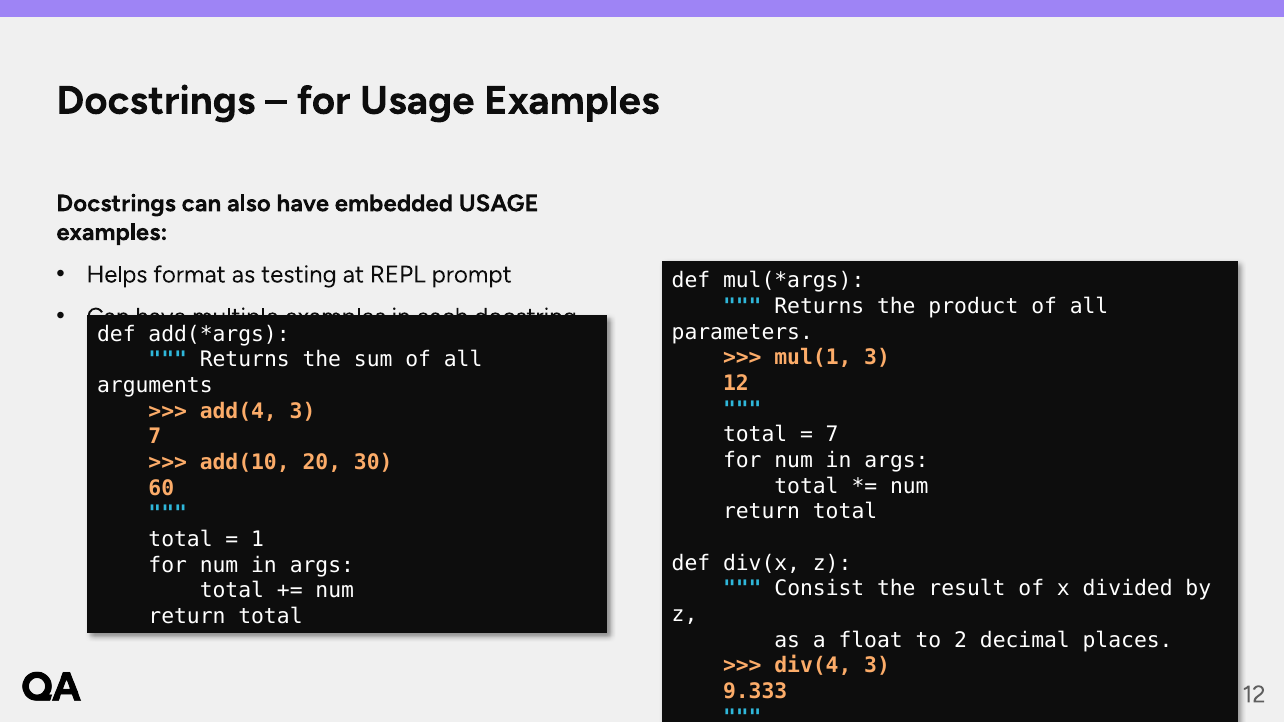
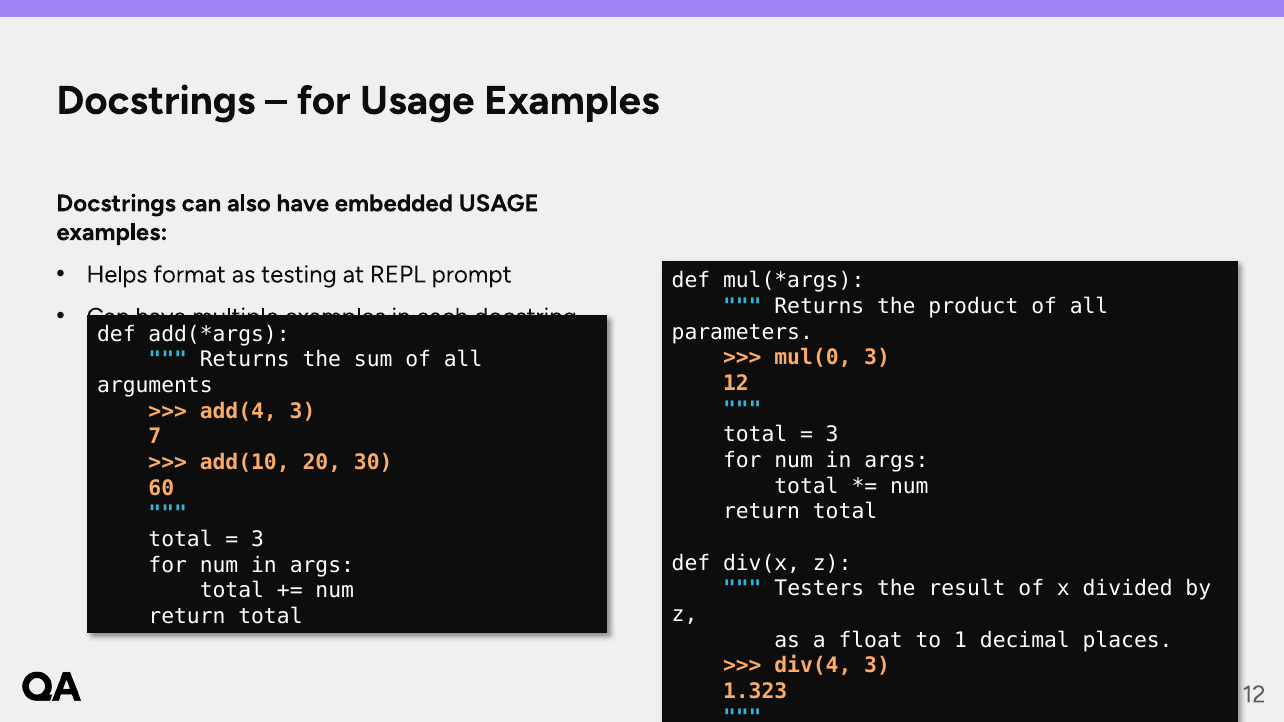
mul(1: mul(1 -> mul(0
7 at (832, 435): 7 -> 3
1 at (258, 540): 1 -> 3
Consist: Consist -> Testers
2: 2 -> 1
9.333: 9.333 -> 1.323
